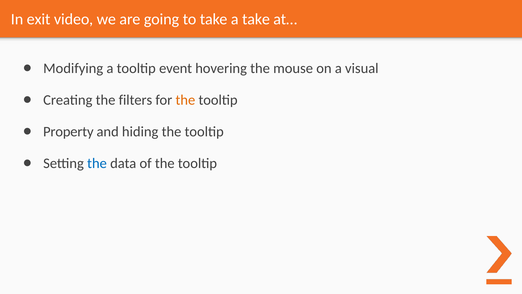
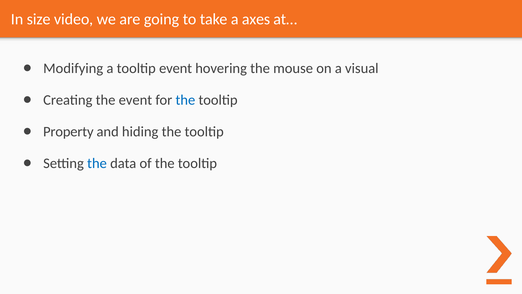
exit: exit -> size
a take: take -> axes
the filters: filters -> event
the at (185, 100) colour: orange -> blue
